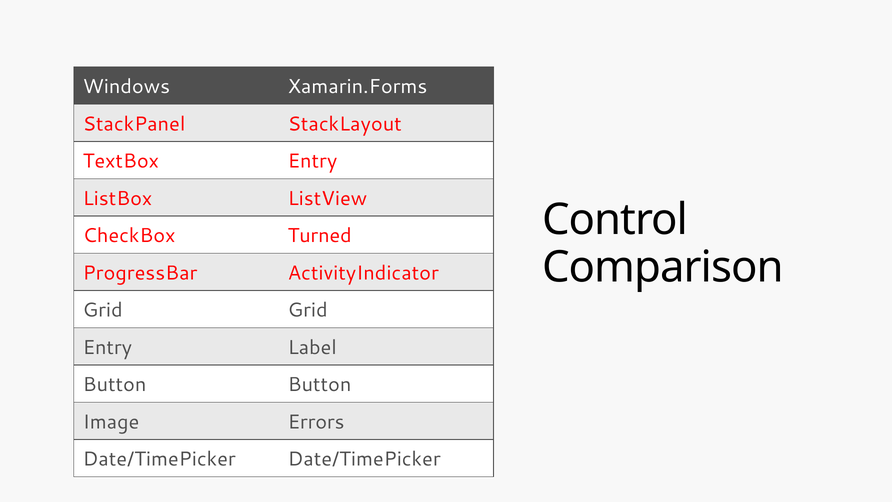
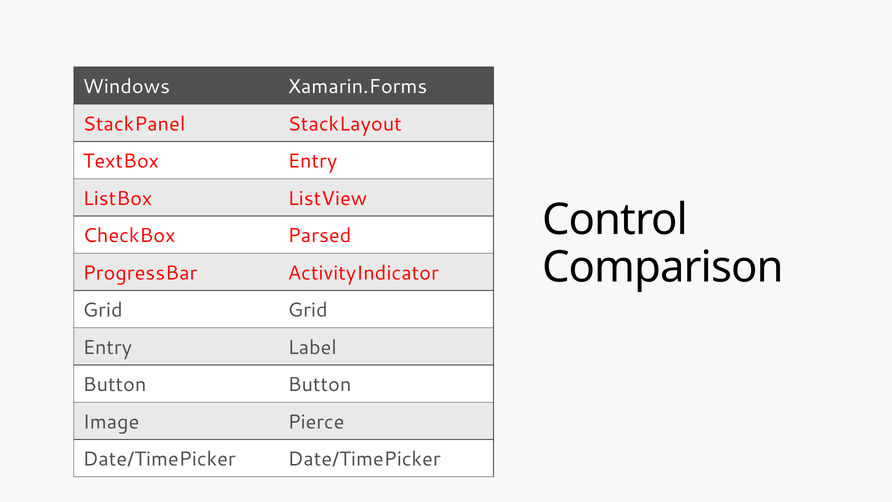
Turned: Turned -> Parsed
Errors: Errors -> Pierce
